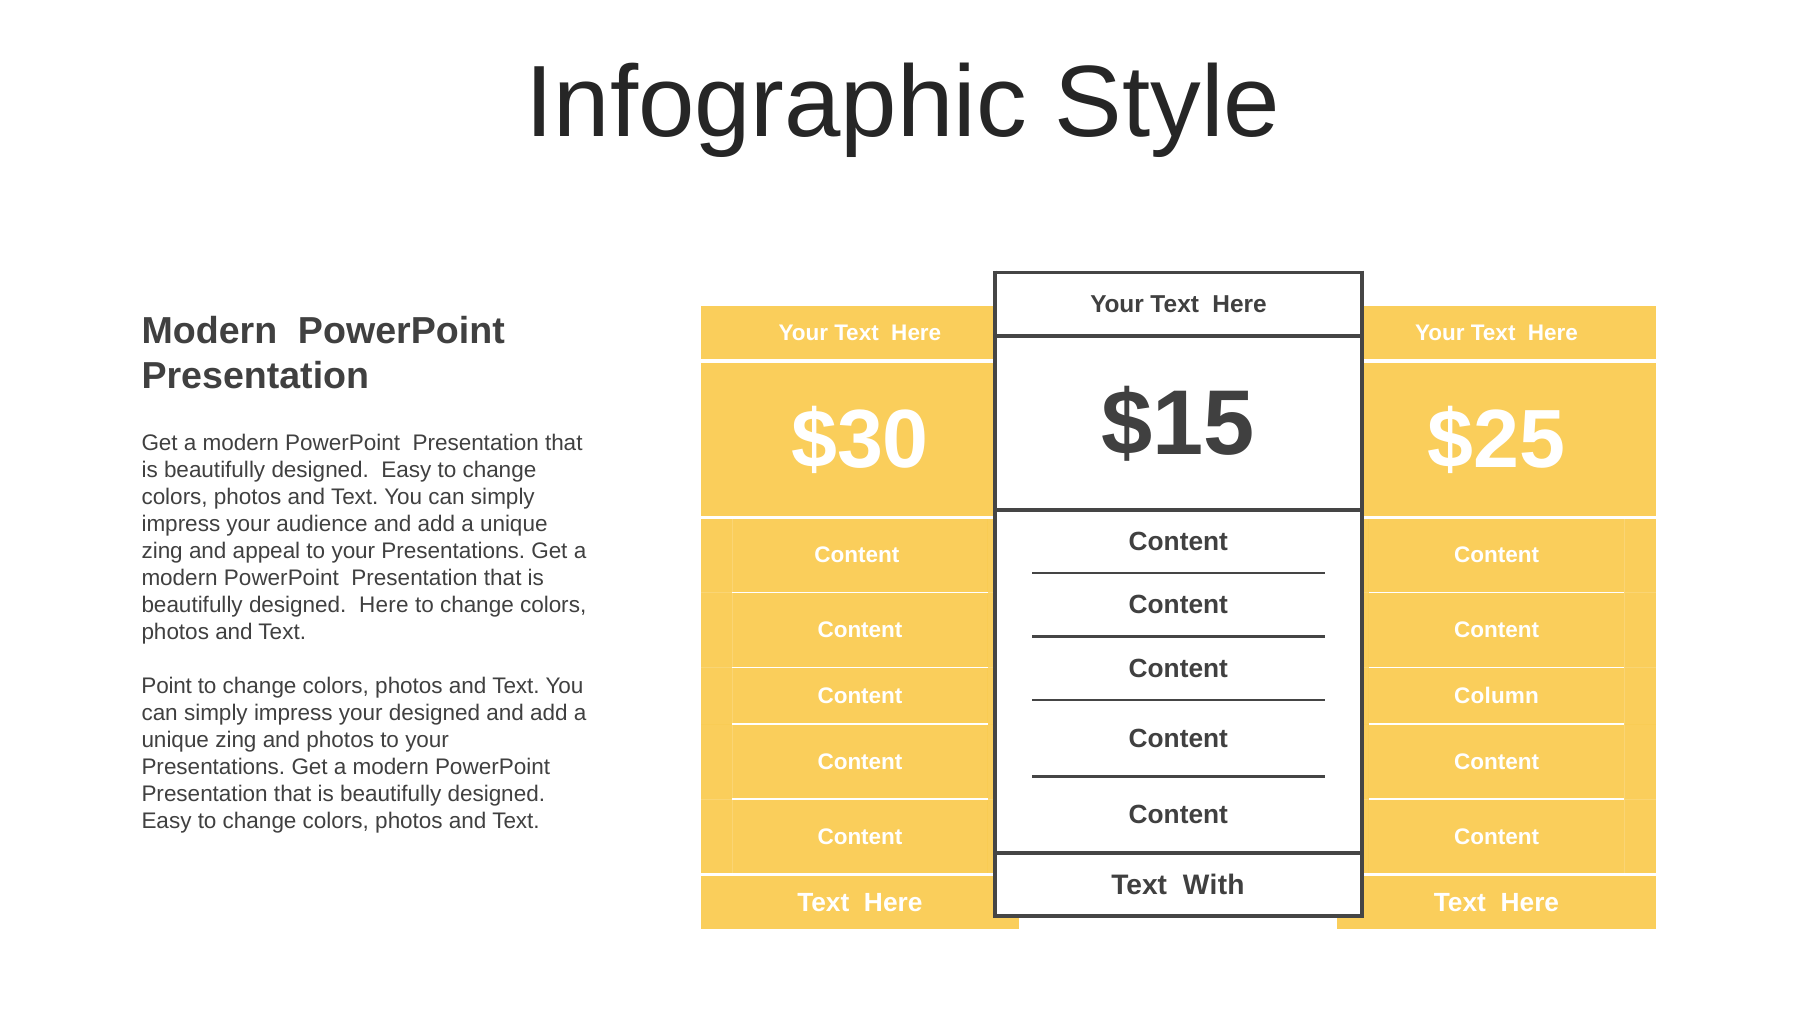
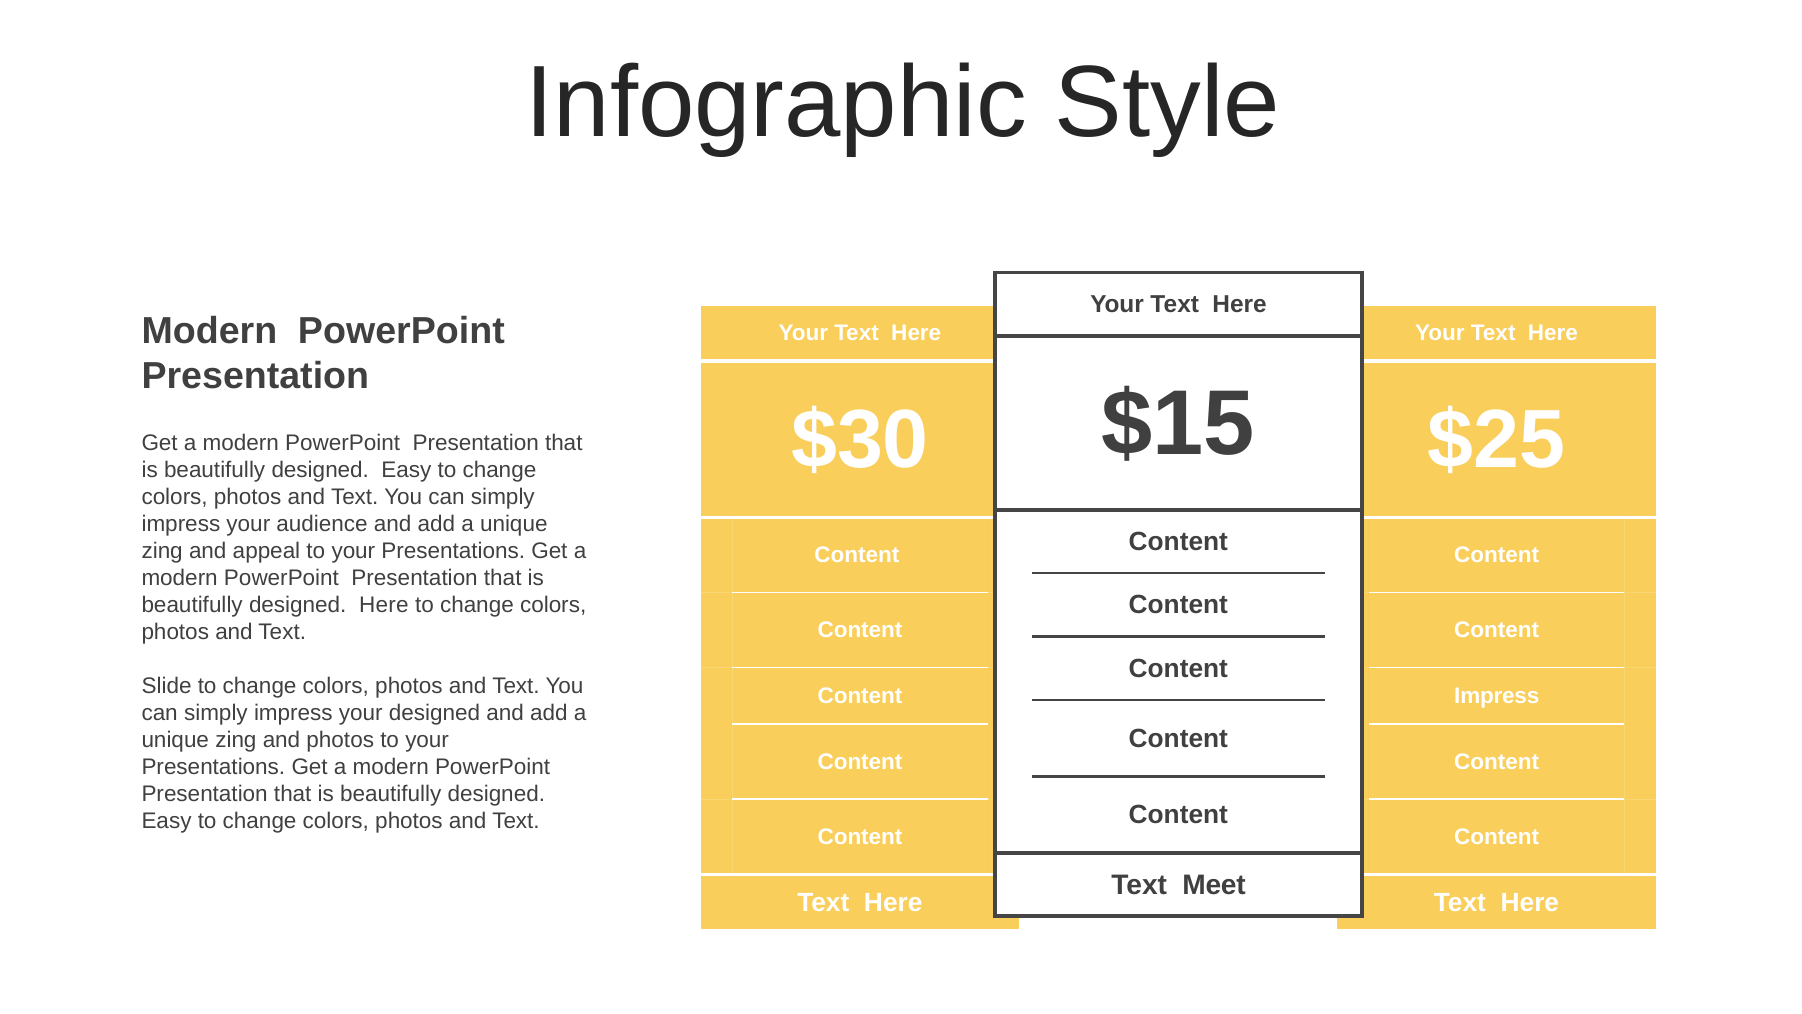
Point: Point -> Slide
Column at (1497, 696): Column -> Impress
With: With -> Meet
